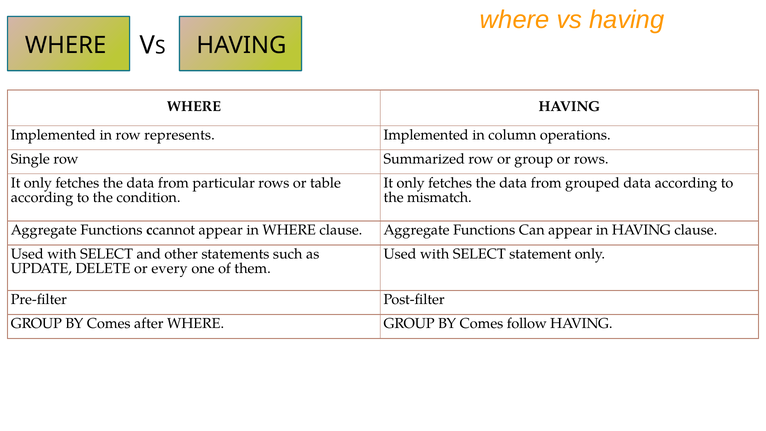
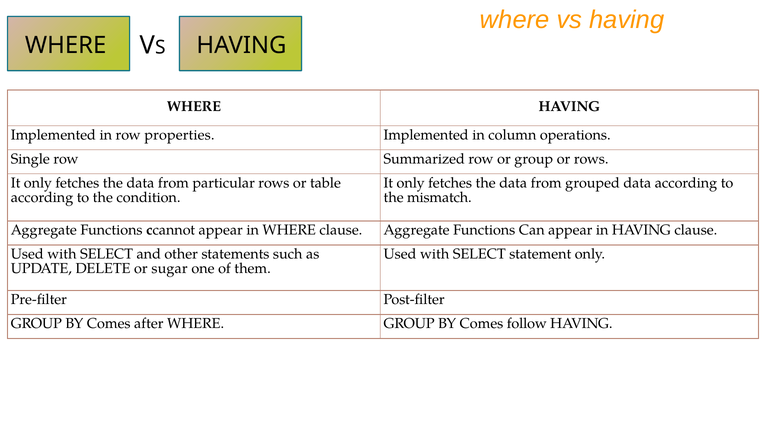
represents: represents -> properties
every: every -> sugar
